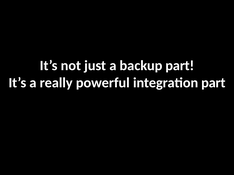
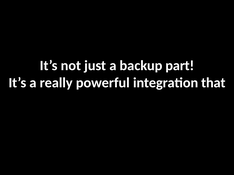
integration part: part -> that
